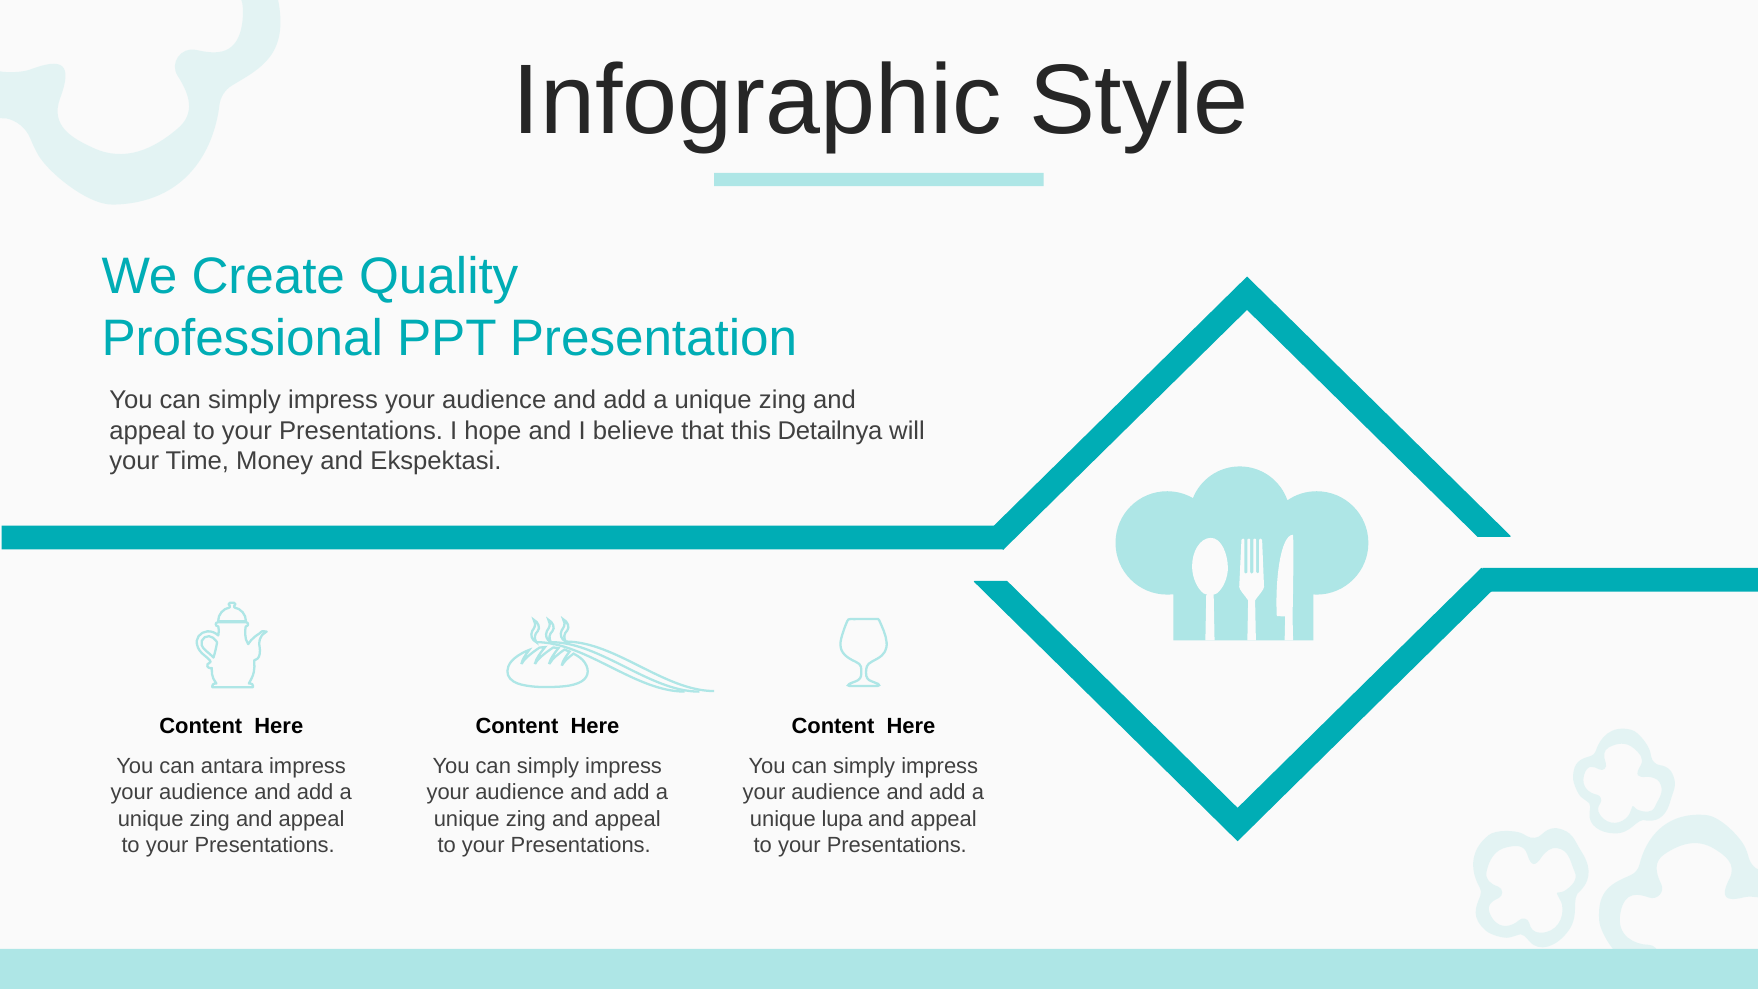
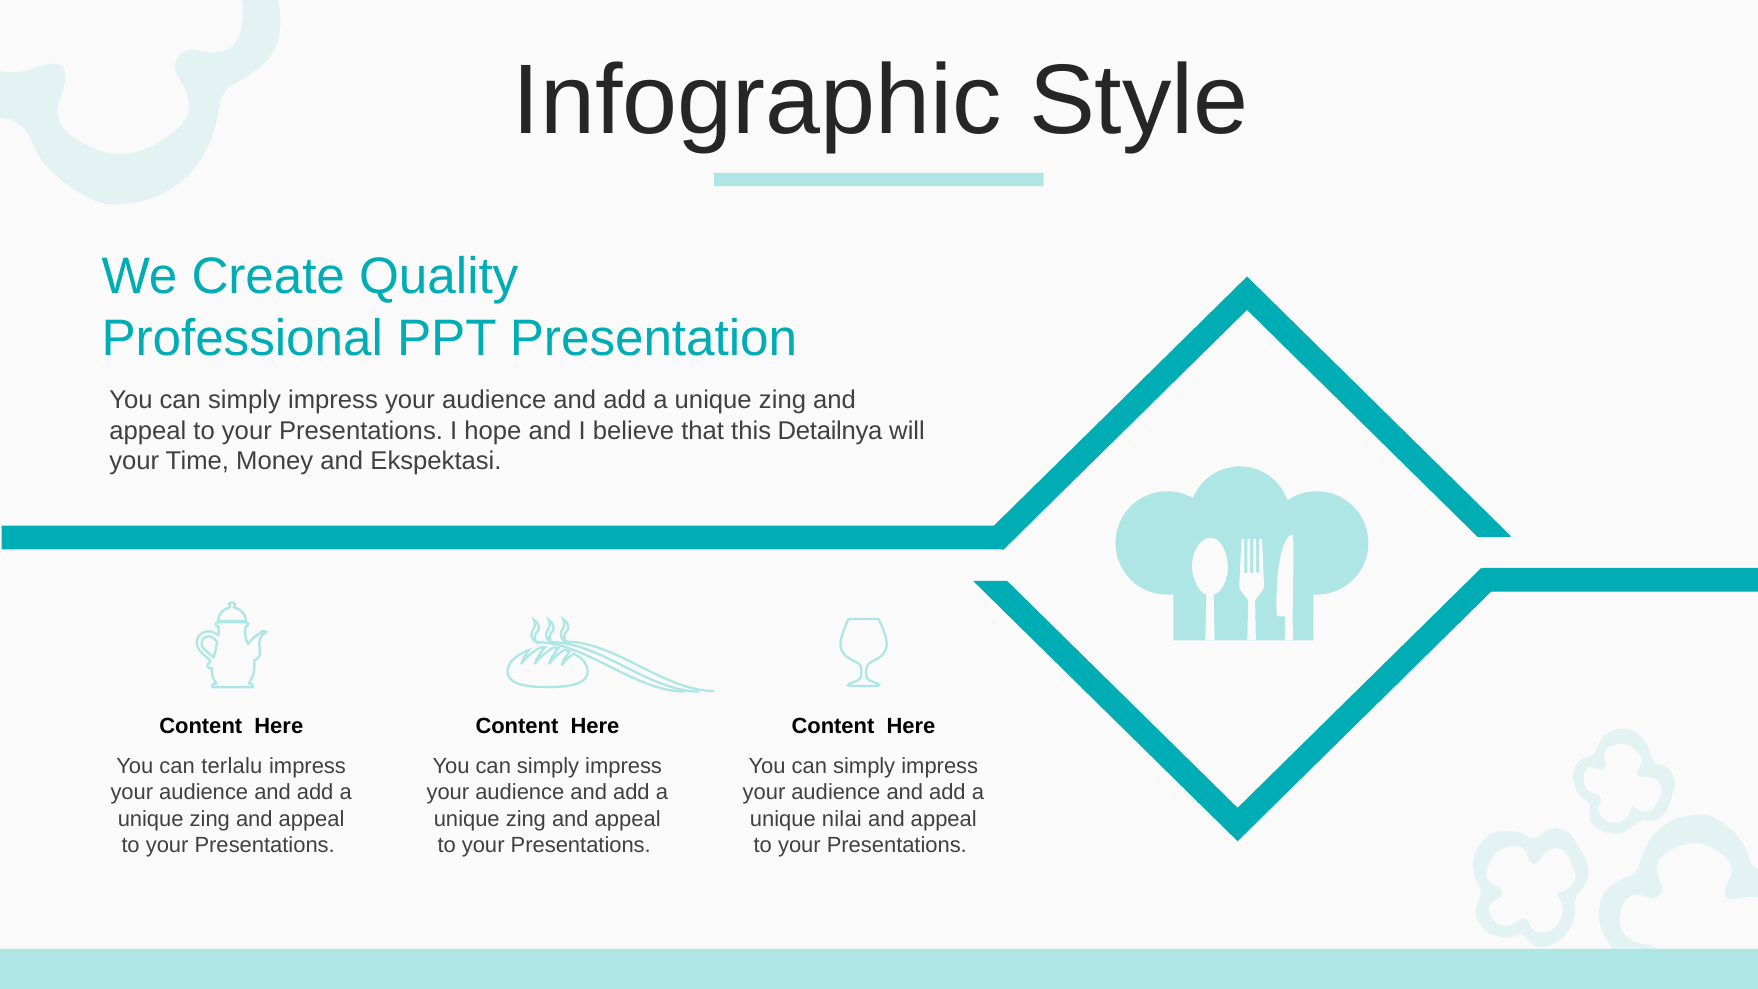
antara: antara -> terlalu
lupa: lupa -> nilai
